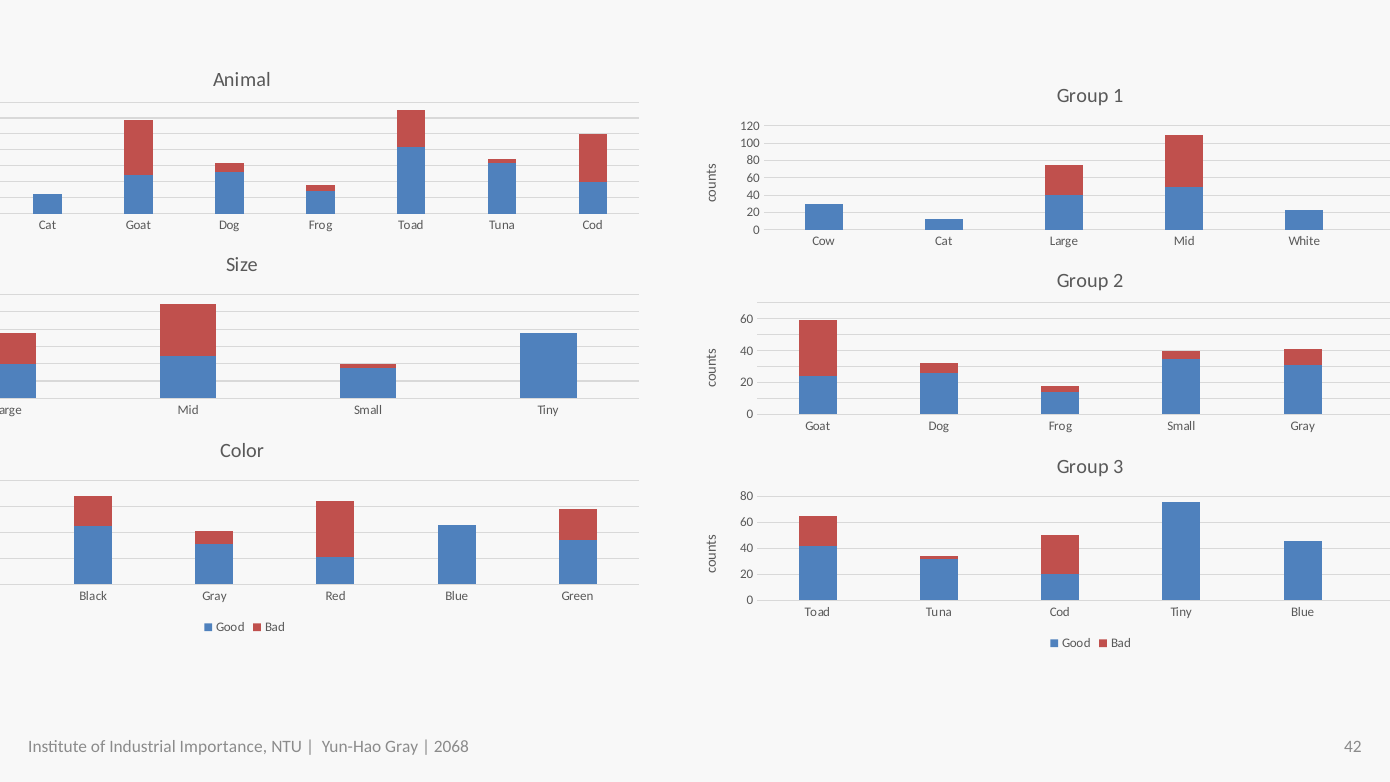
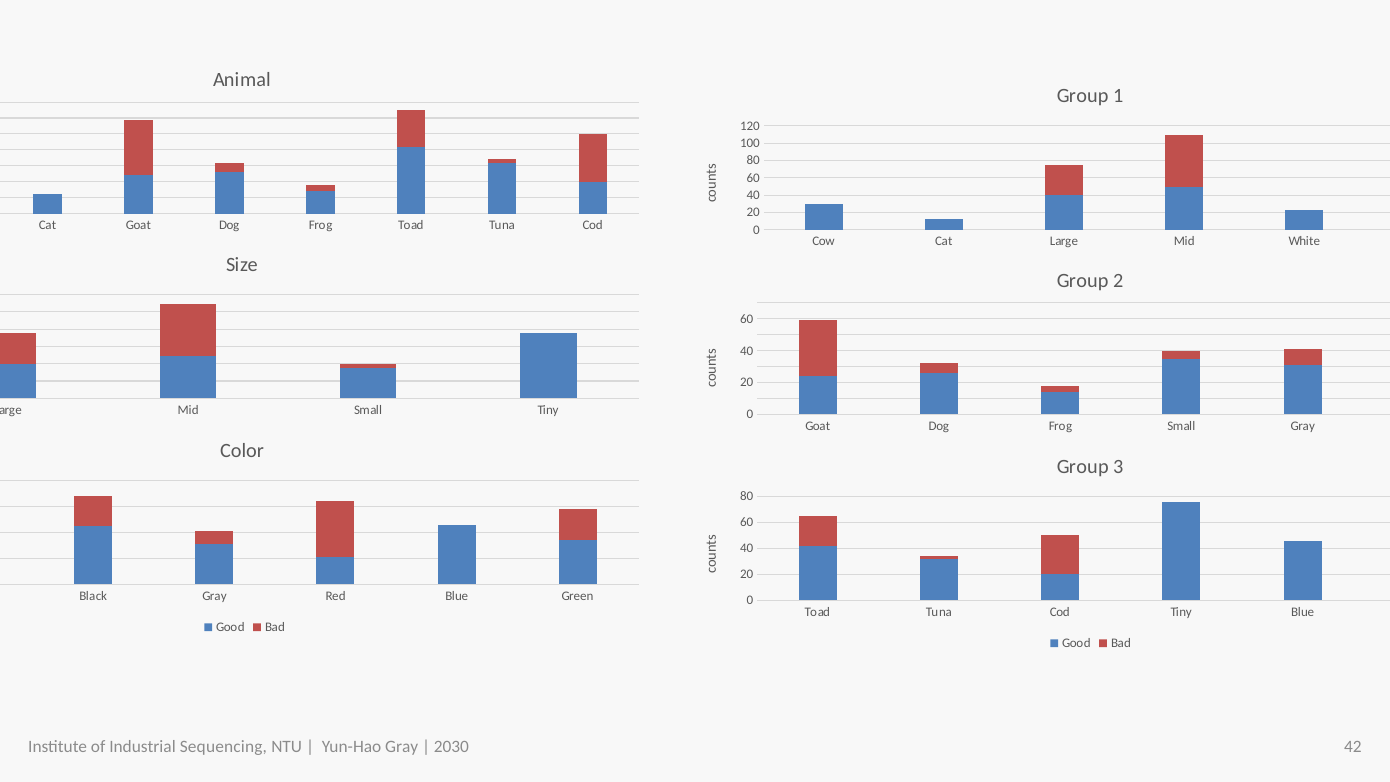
Importance: Importance -> Sequencing
2068: 2068 -> 2030
